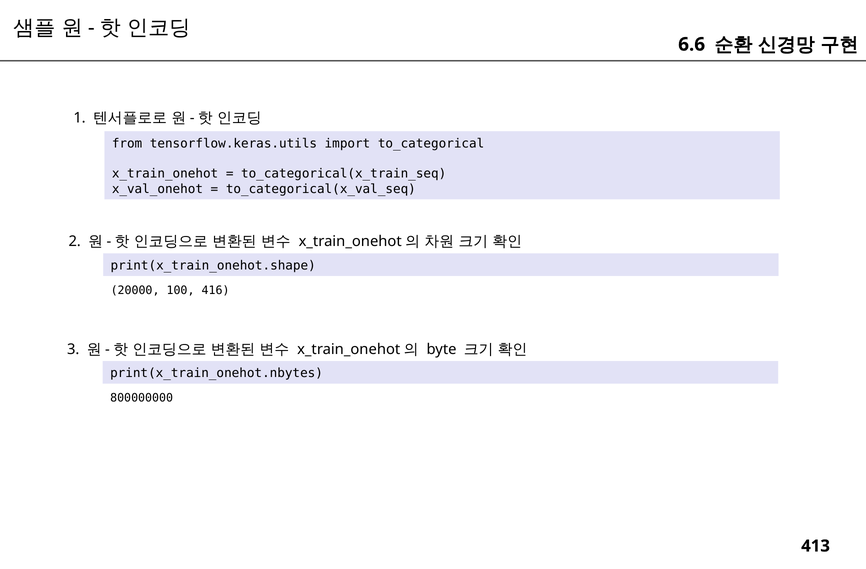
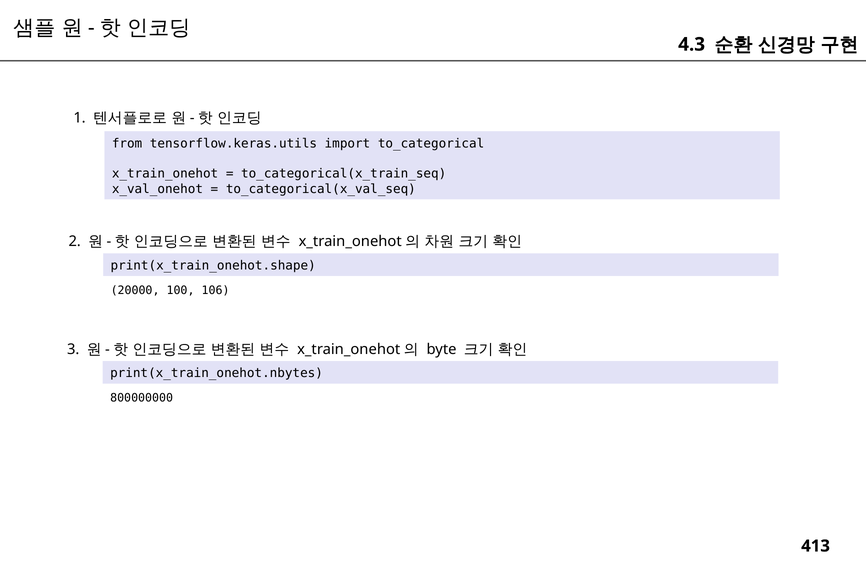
6.6: 6.6 -> 4.3
416: 416 -> 106
